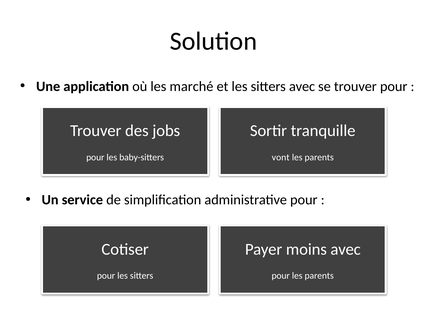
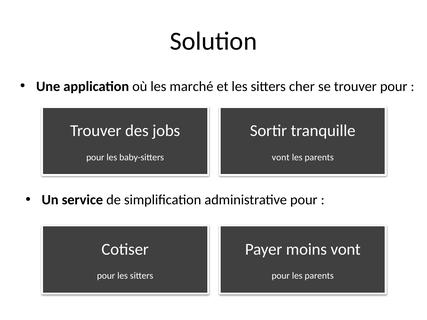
sitters avec: avec -> cher
moins avec: avec -> vont
